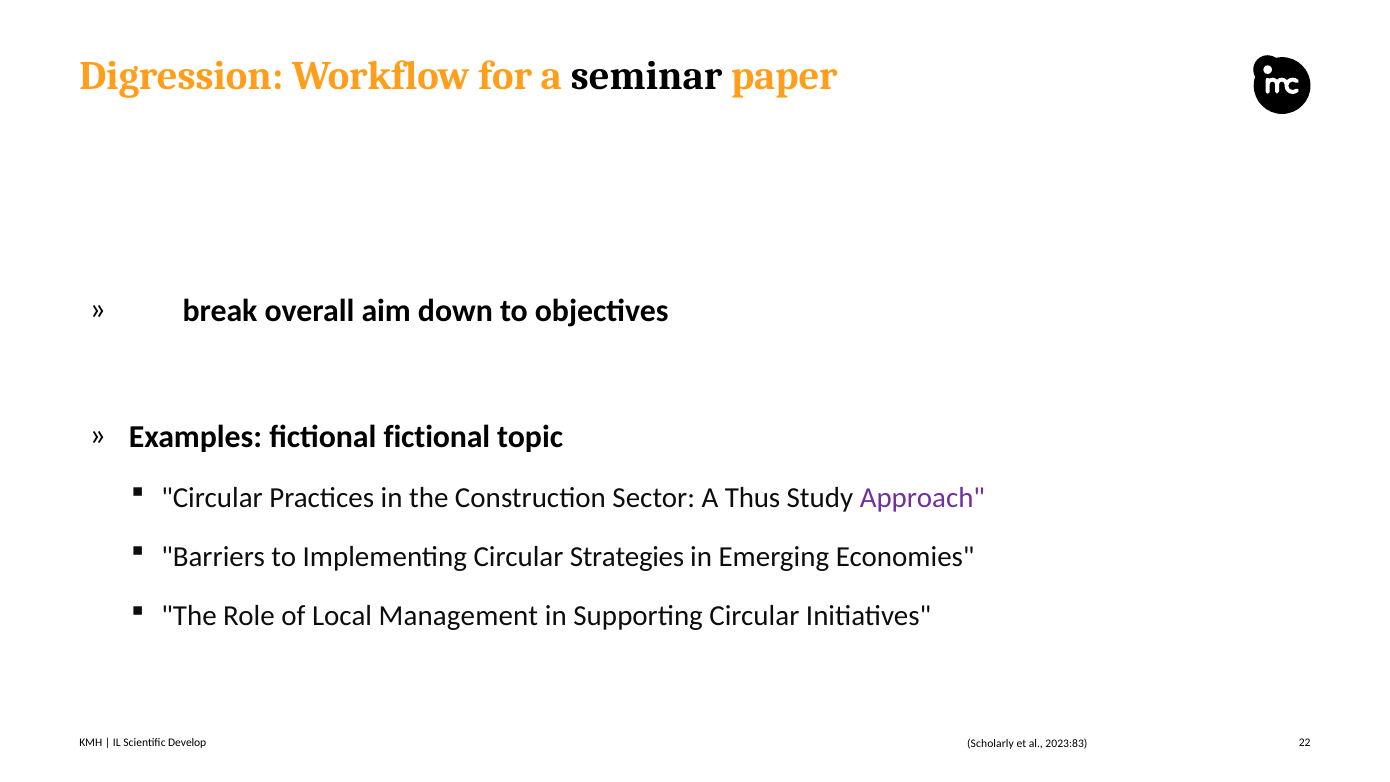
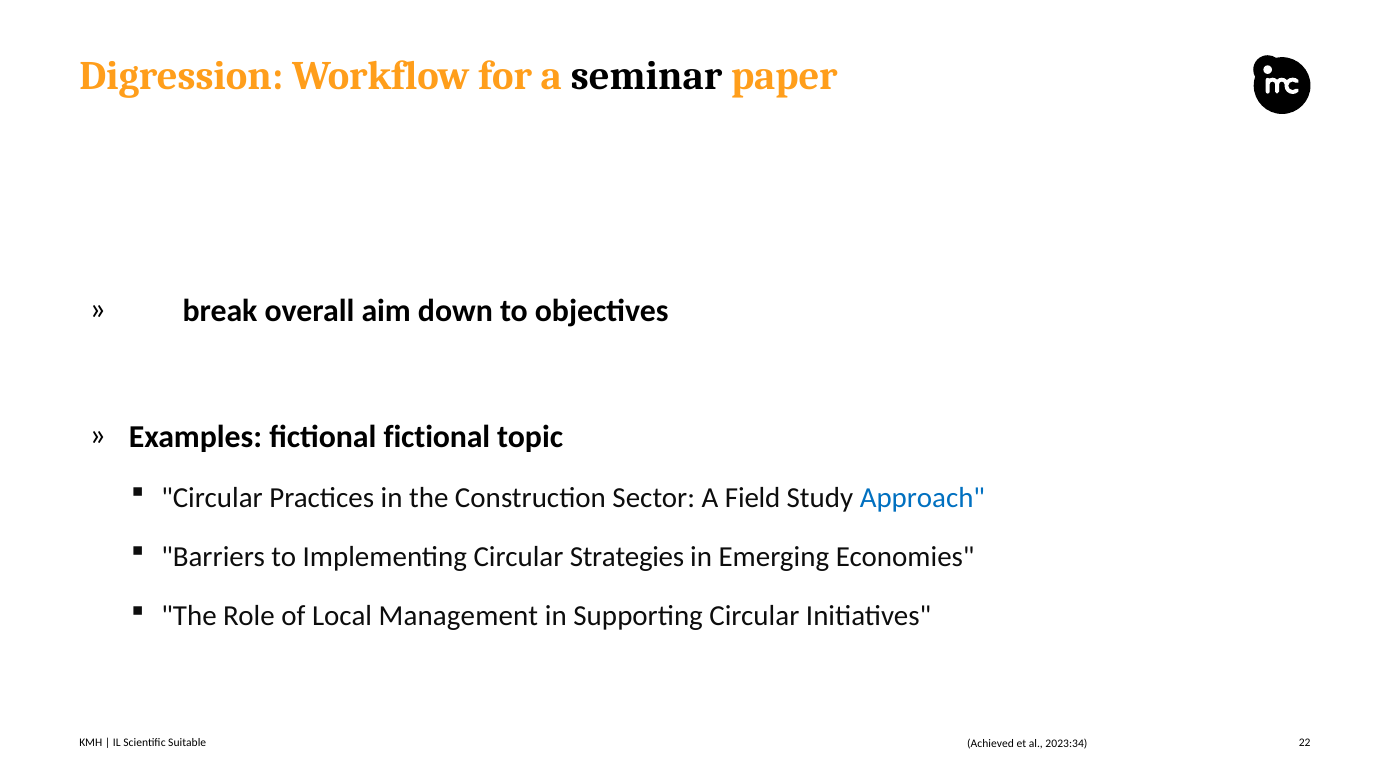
Thus: Thus -> Field
Approach colour: purple -> blue
Develop: Develop -> Suitable
Scholarly: Scholarly -> Achieved
2023:83: 2023:83 -> 2023:34
